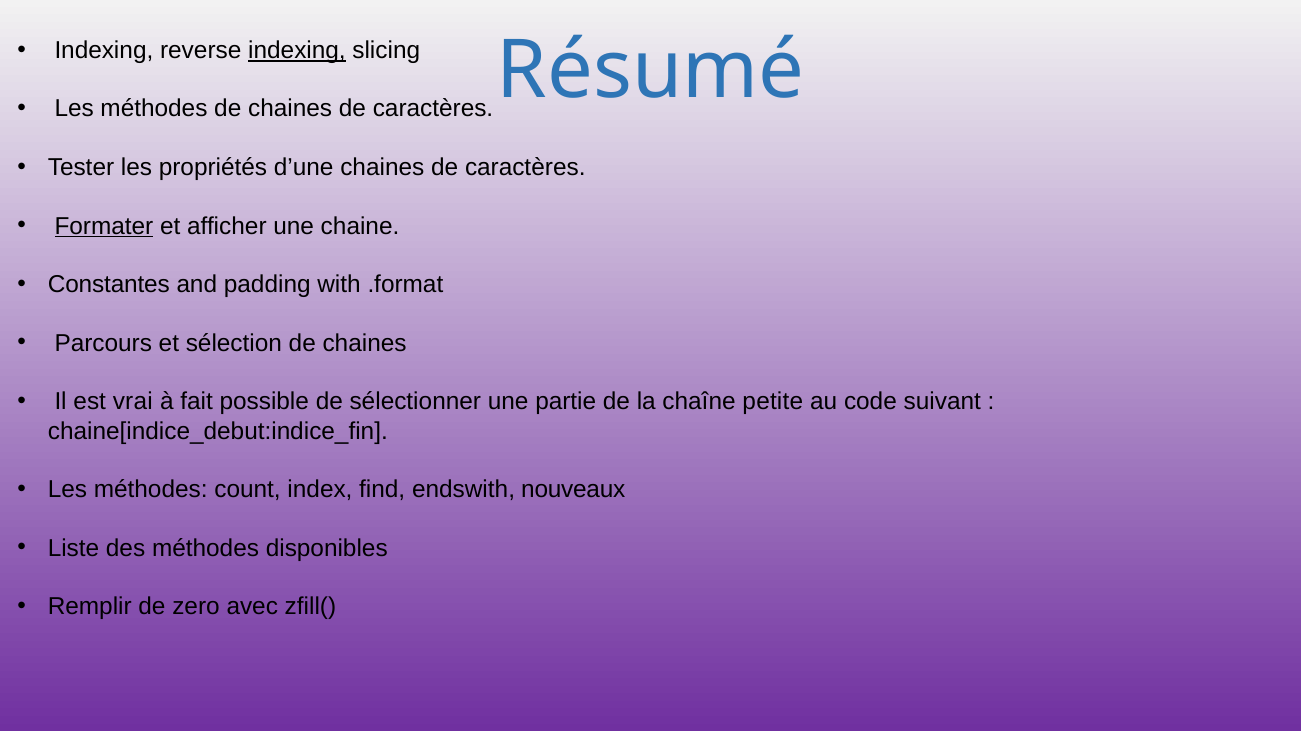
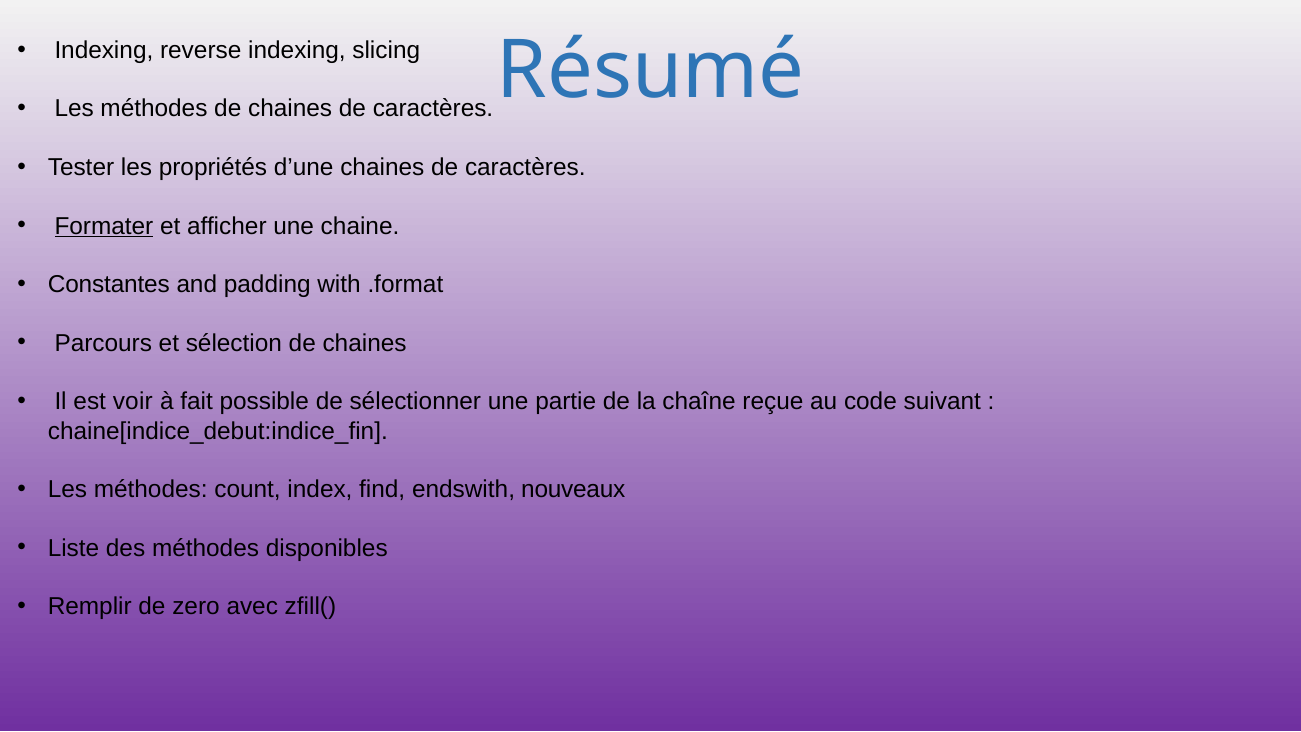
indexing at (297, 50) underline: present -> none
vrai: vrai -> voir
petite: petite -> reçue
